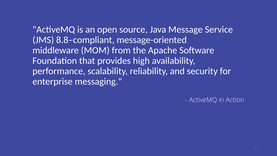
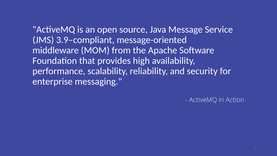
8.8–compliant: 8.8–compliant -> 3.9–compliant
